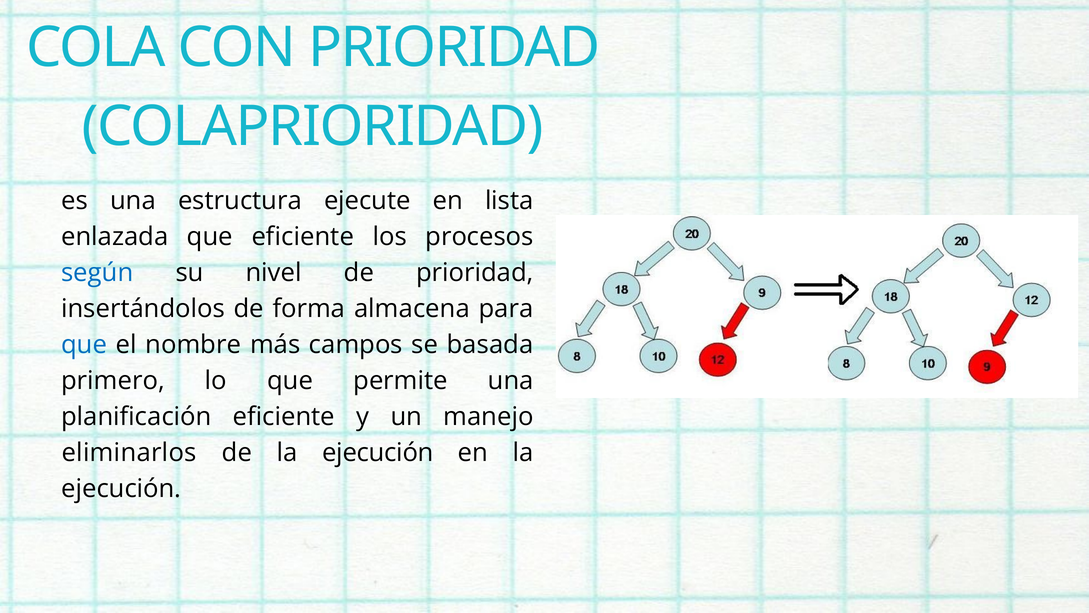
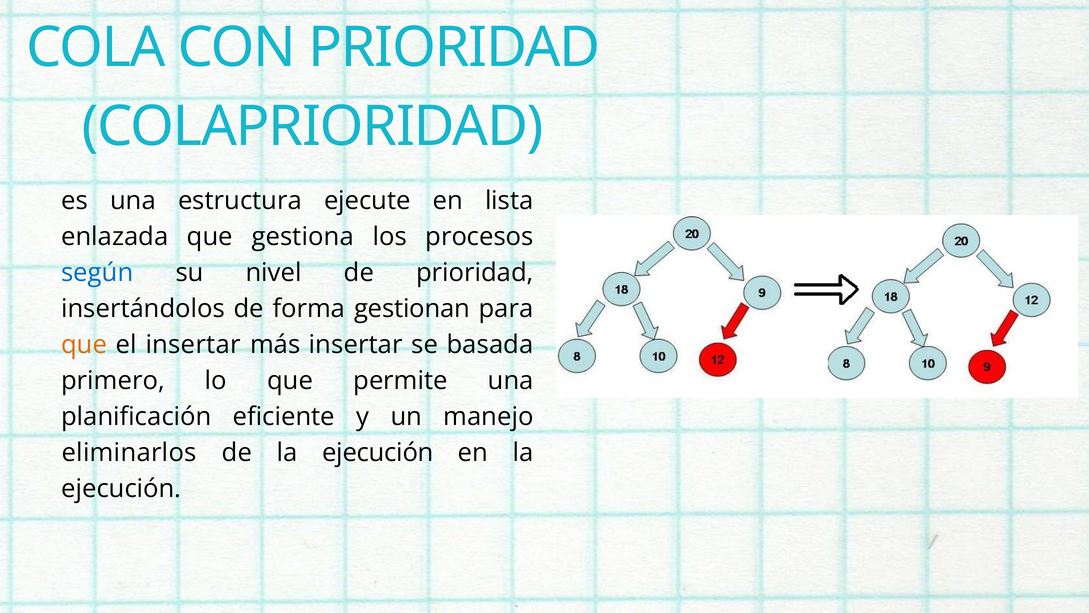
que eficiente: eficiente -> gestiona
almacena: almacena -> gestionan
que at (84, 344) colour: blue -> orange
el nombre: nombre -> insertar
más campos: campos -> insertar
